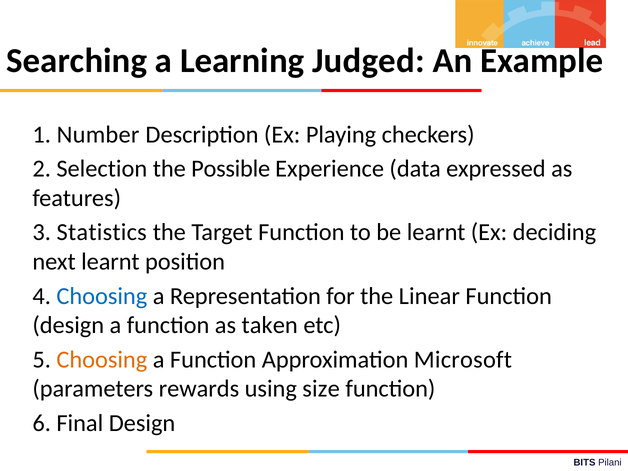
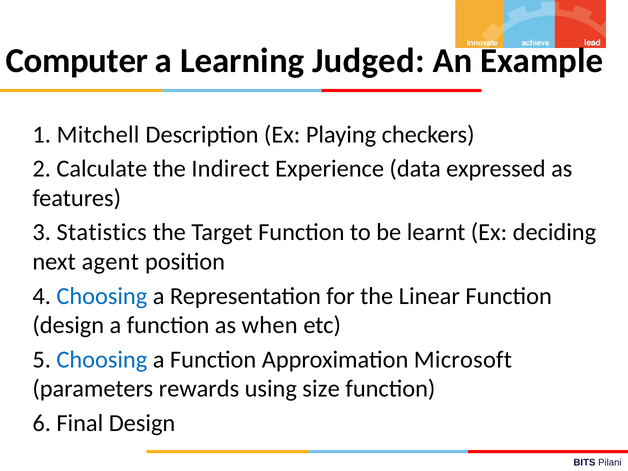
Searching: Searching -> Computer
Number: Number -> Mitchell
Selection: Selection -> Calculate
Possible: Possible -> Indirect
next learnt: learnt -> agent
taken: taken -> when
Choosing at (102, 359) colour: orange -> blue
